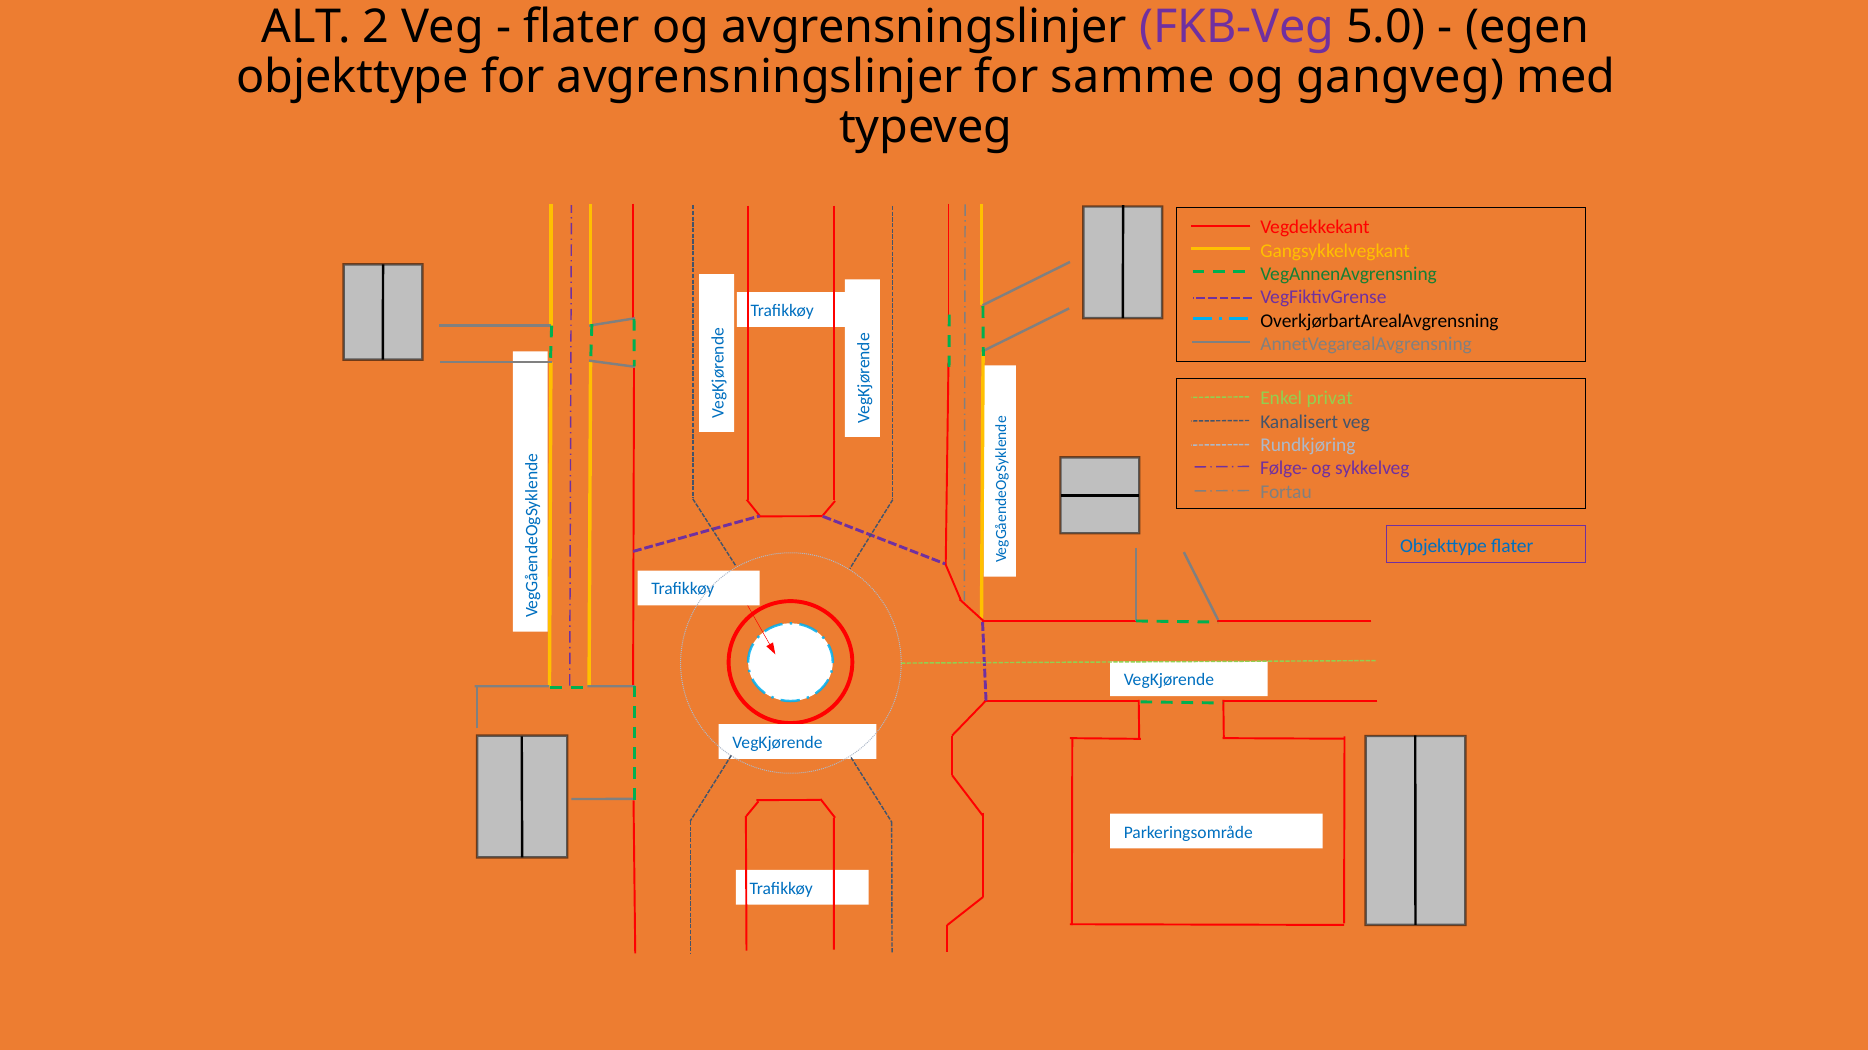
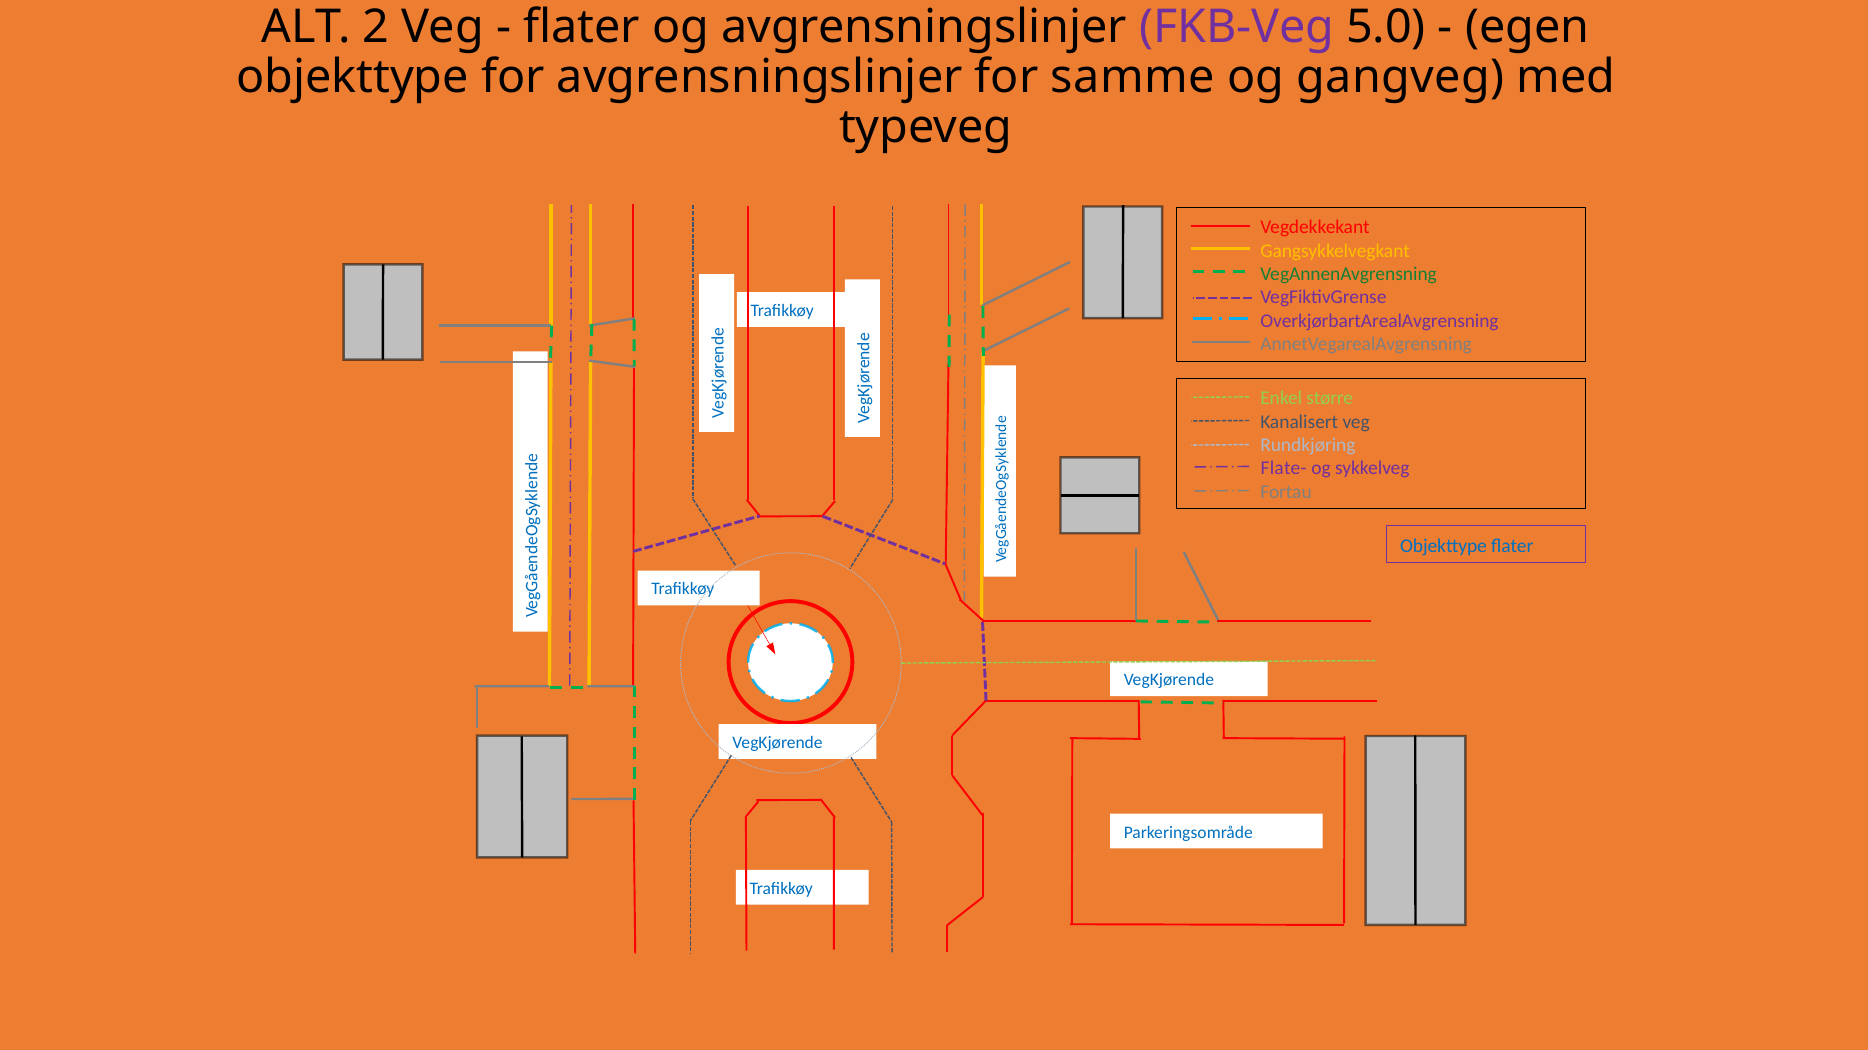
OverkjørbartArealAvgrensning colour: black -> purple
privat: privat -> større
Følge-: Følge- -> Flate-
